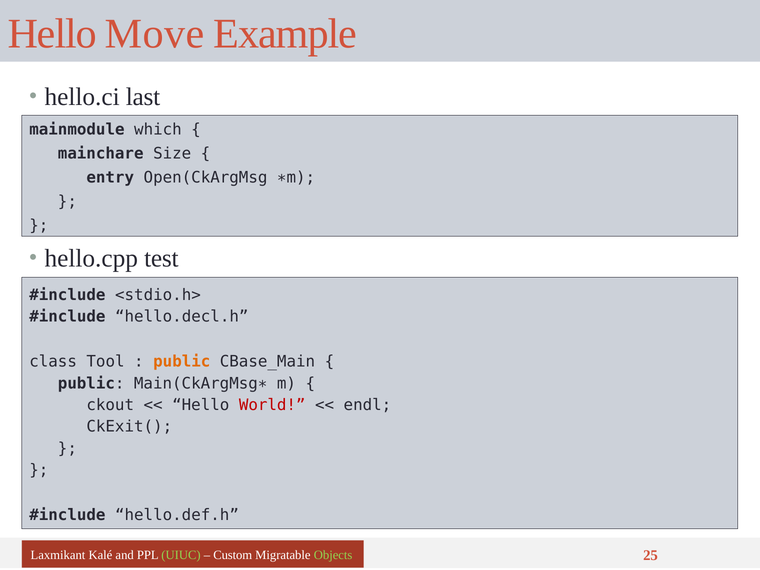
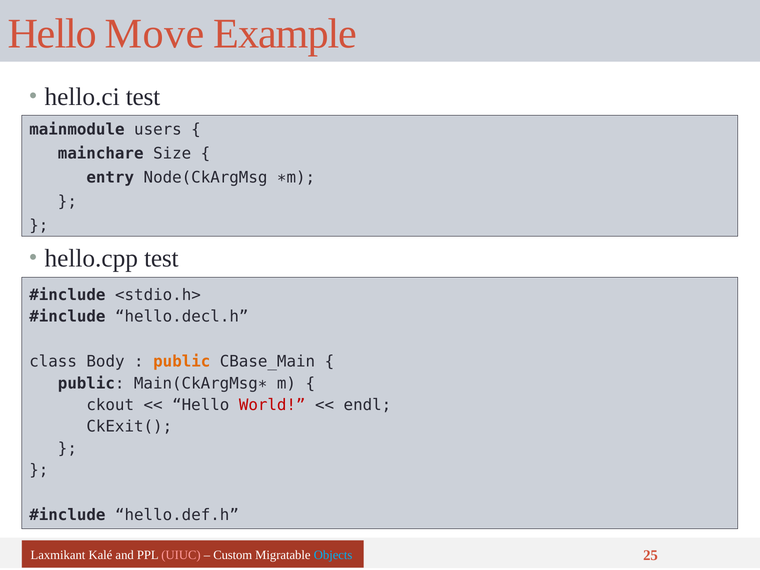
hello.ci last: last -> test
which: which -> users
Open(CkArgMsg: Open(CkArgMsg -> Node(CkArgMsg
Tool: Tool -> Body
UIUC colour: light green -> pink
Objects colour: light green -> light blue
